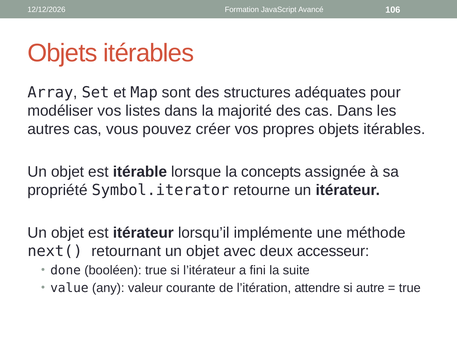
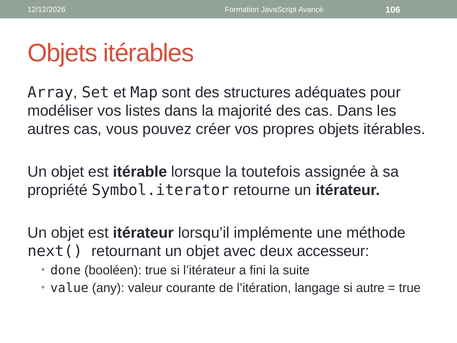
concepts: concepts -> toutefois
attendre: attendre -> langage
